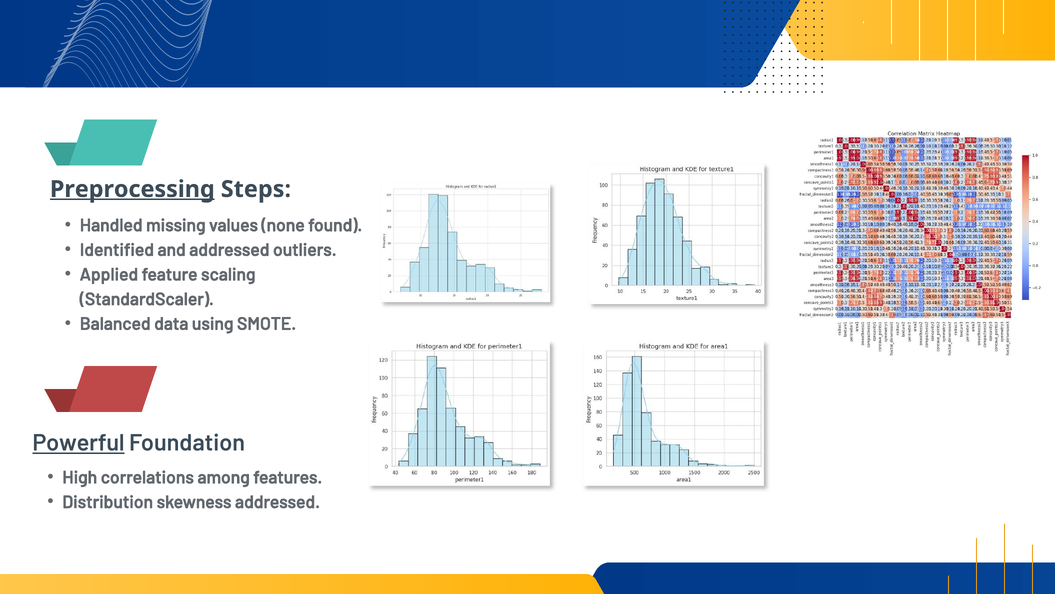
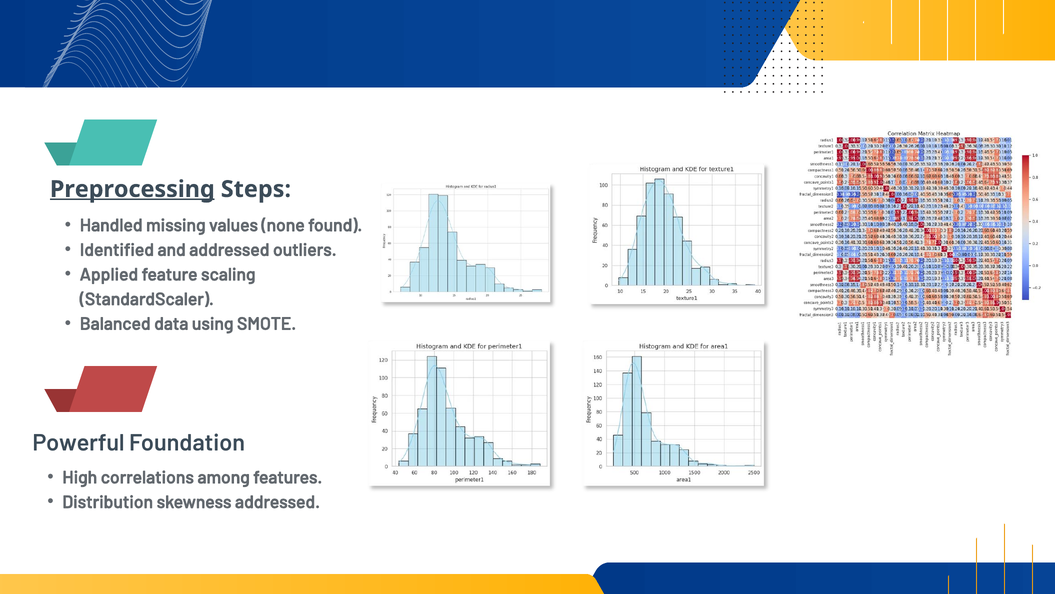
Powerful underline: present -> none
